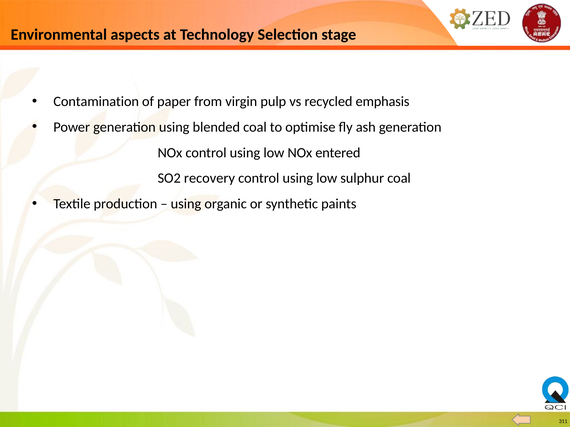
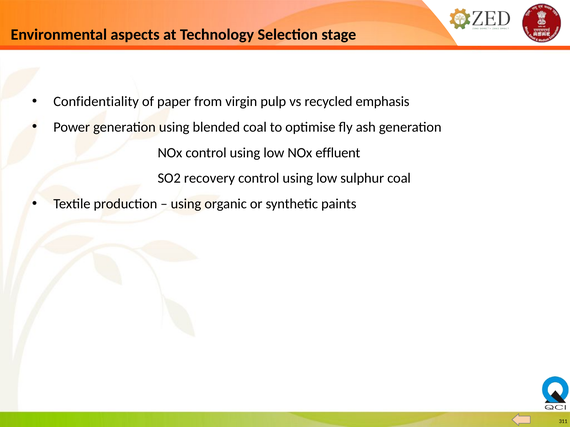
Contamination: Contamination -> Confidentiality
entered: entered -> effluent
